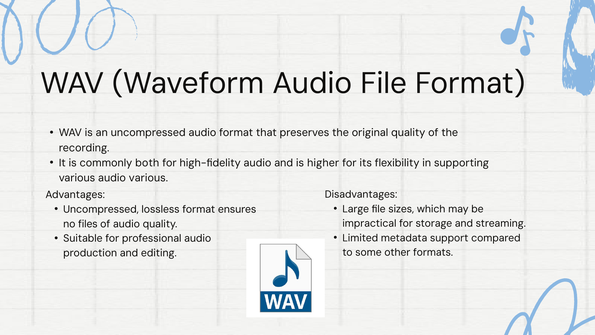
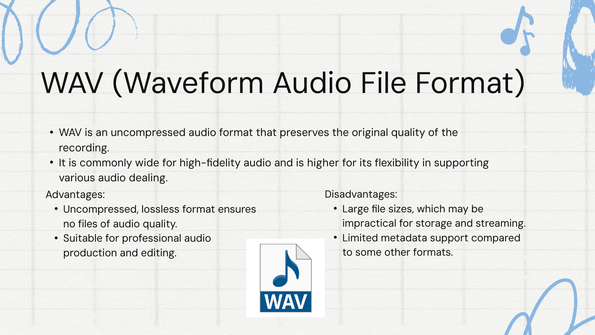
both: both -> wide
audio various: various -> dealing
